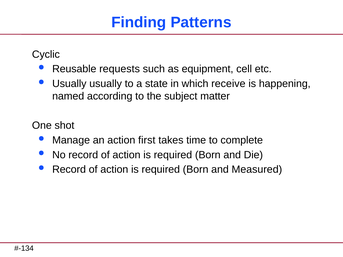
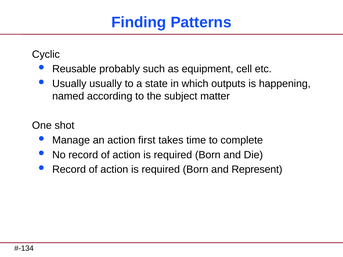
requests: requests -> probably
receive: receive -> outputs
Measured: Measured -> Represent
